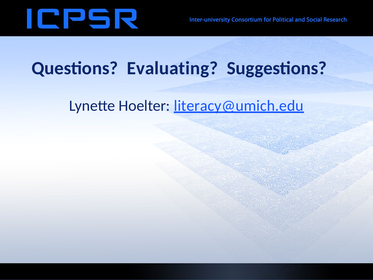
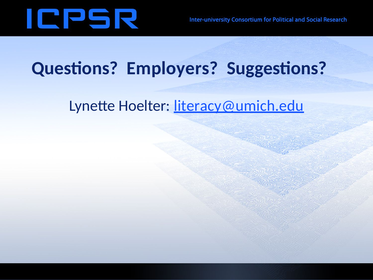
Evaluating: Evaluating -> Employers
